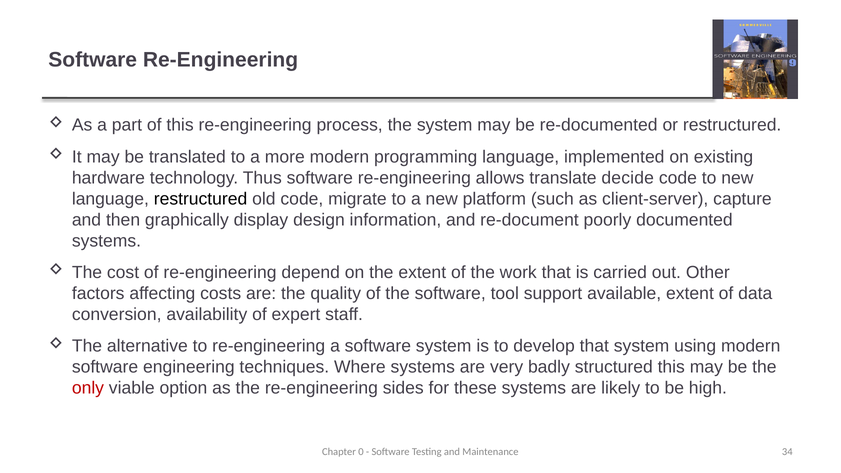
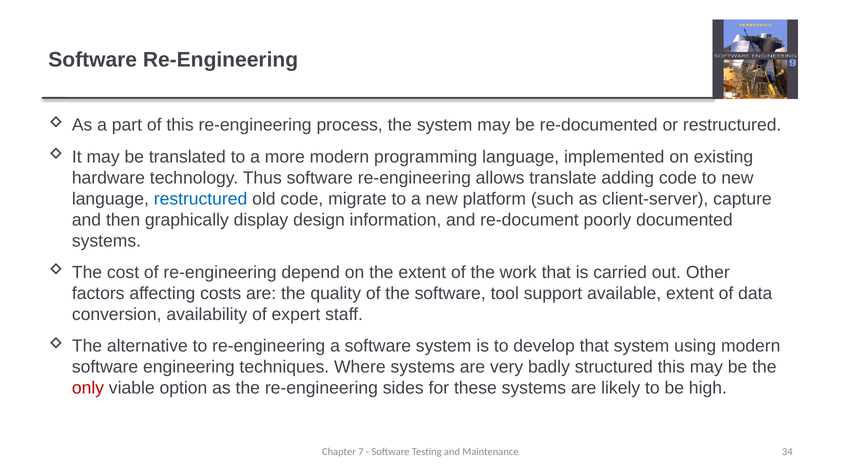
decide: decide -> adding
restructured at (201, 199) colour: black -> blue
0: 0 -> 7
